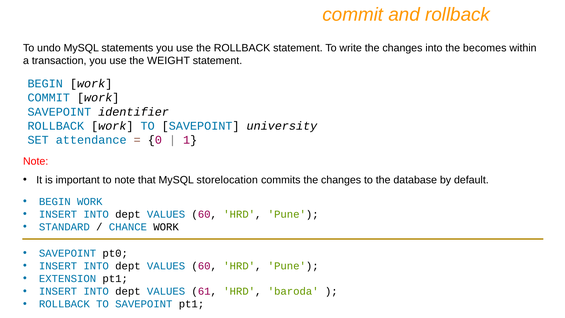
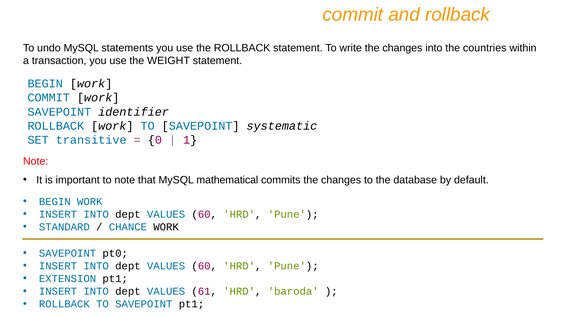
becomes: becomes -> countries
university: university -> systematic
attendance: attendance -> transitive
storelocation: storelocation -> mathematical
